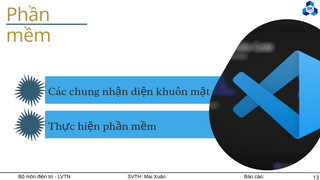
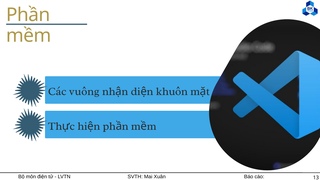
chung: chung -> vuông
